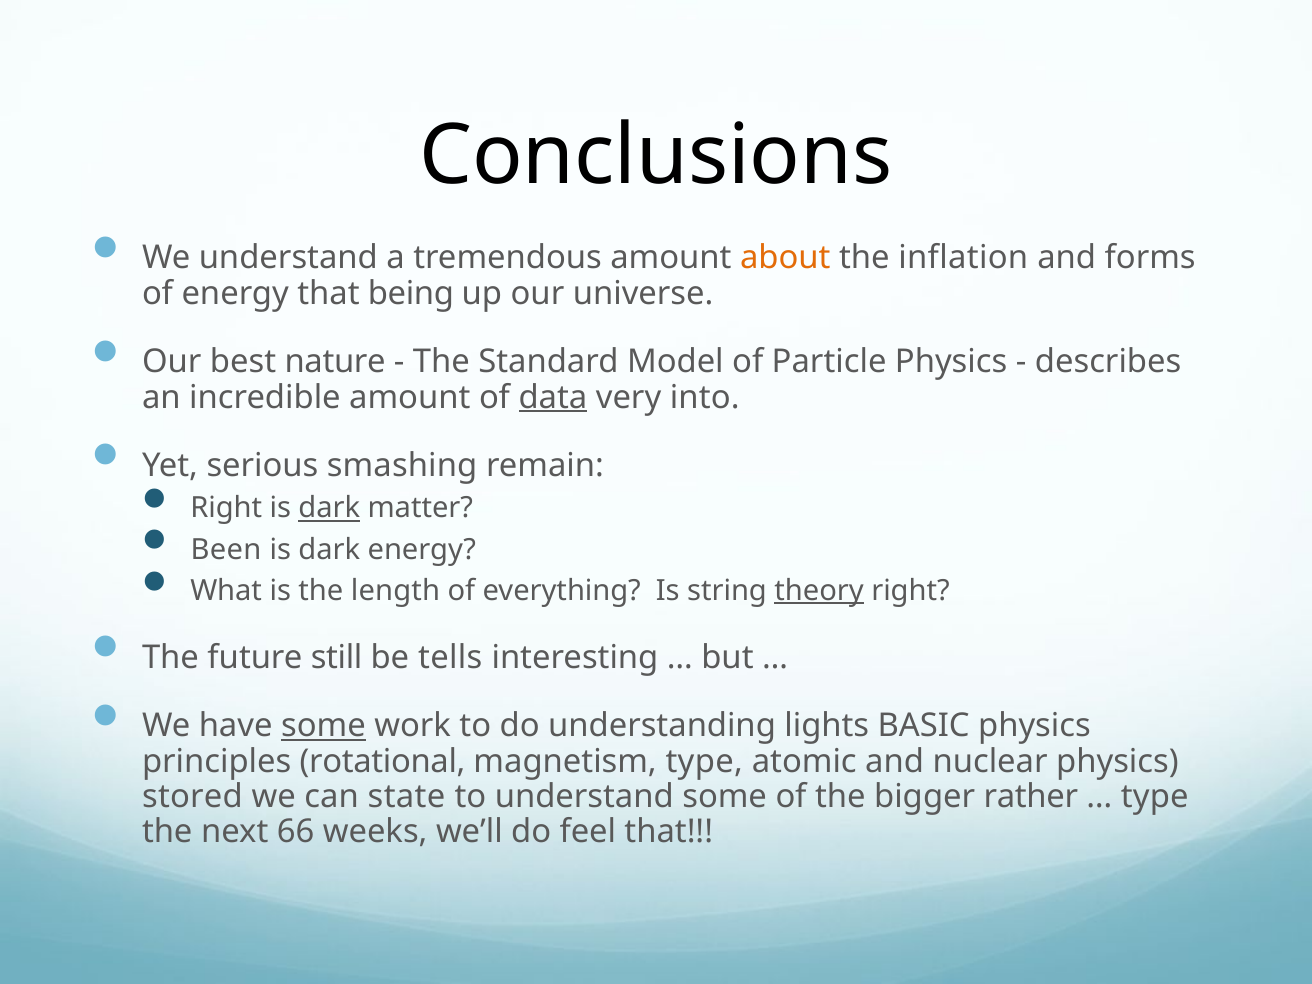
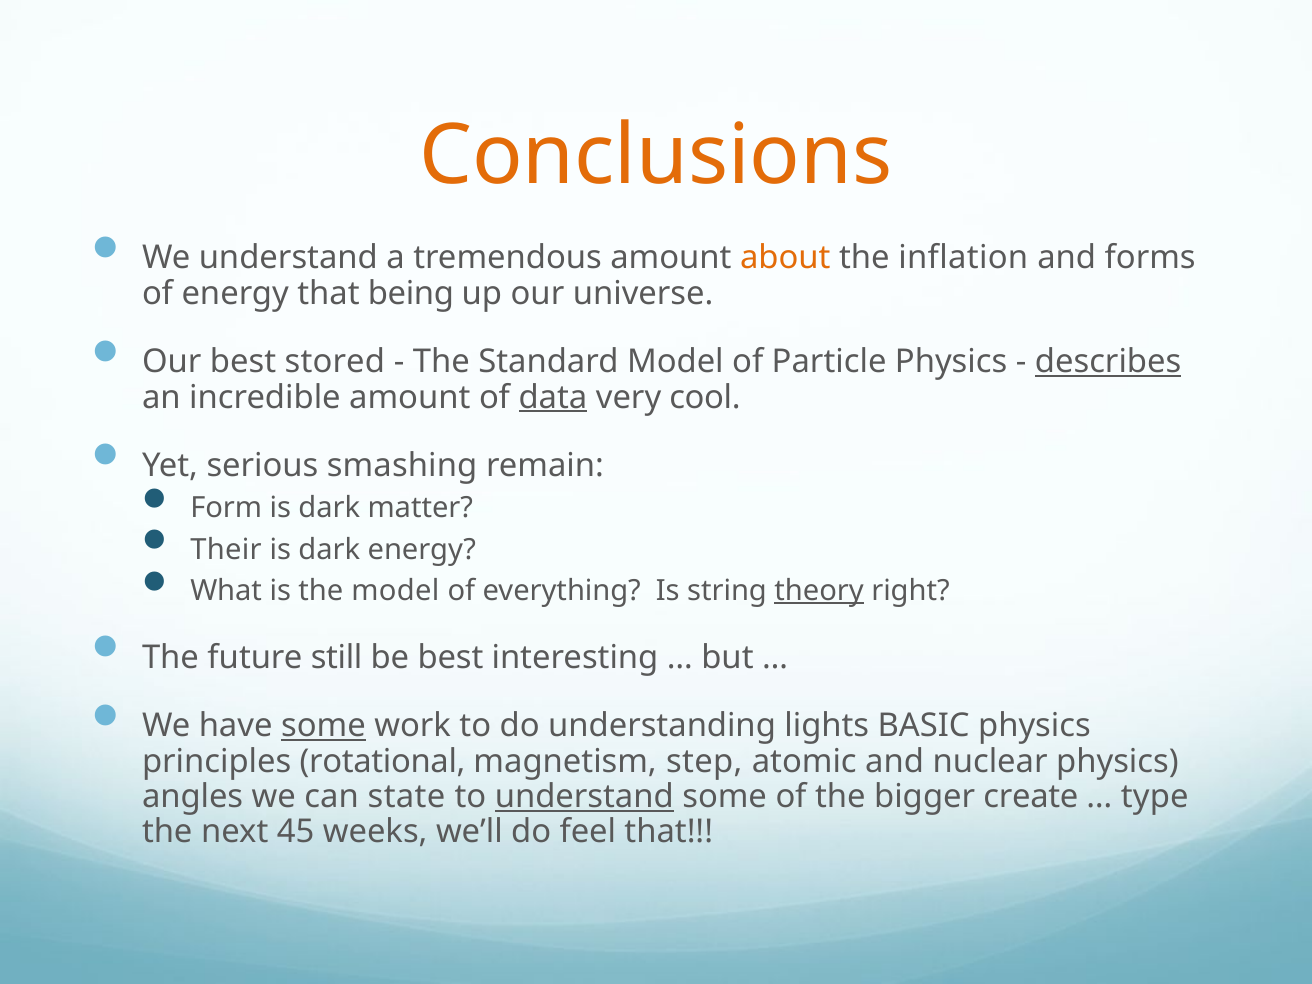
Conclusions colour: black -> orange
nature: nature -> stored
describes underline: none -> present
into: into -> cool
Right at (226, 508): Right -> Form
dark at (329, 508) underline: present -> none
Been: Been -> Their
the length: length -> model
be tells: tells -> best
magnetism type: type -> step
stored: stored -> angles
understand at (584, 797) underline: none -> present
rather: rather -> create
66: 66 -> 45
